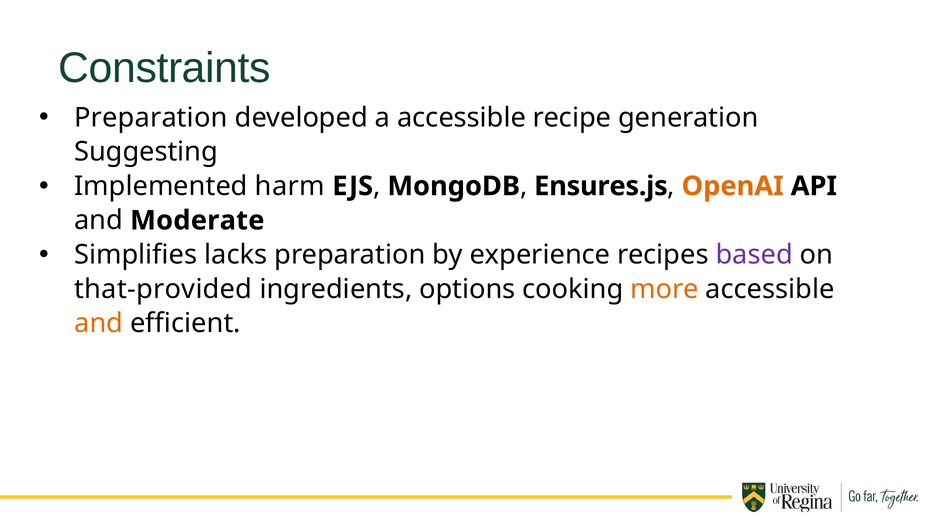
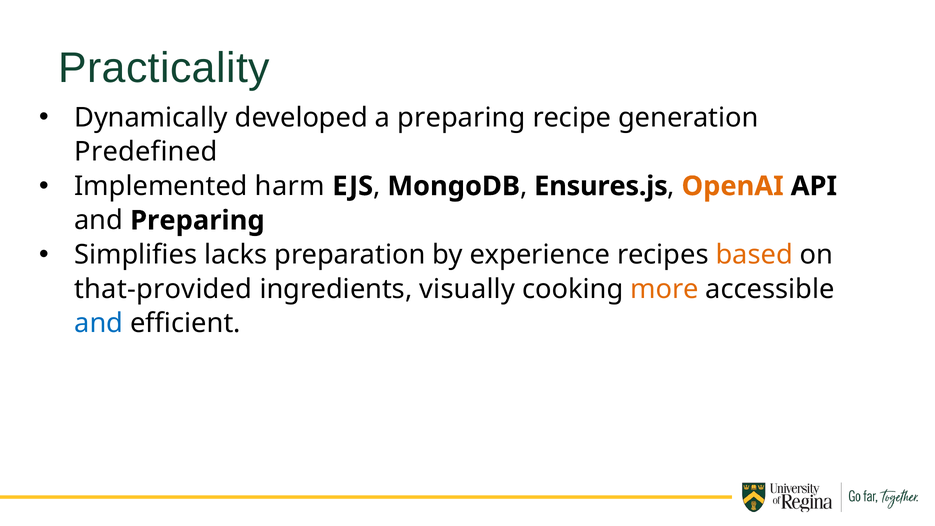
Constraints: Constraints -> Practicality
Preparation at (151, 117): Preparation -> Dynamically
a accessible: accessible -> preparing
Suggesting: Suggesting -> Predefined
and Moderate: Moderate -> Preparing
based colour: purple -> orange
options: options -> visually
and at (99, 323) colour: orange -> blue
